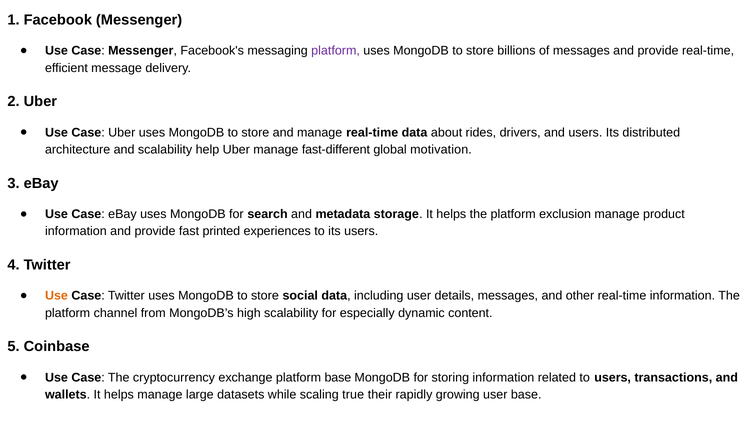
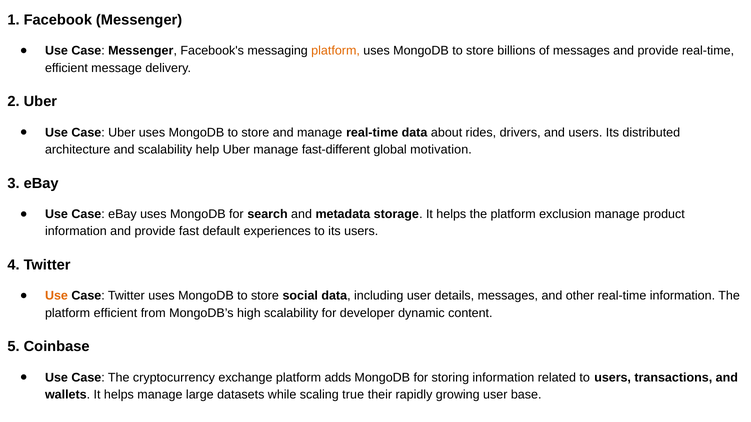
platform at (336, 51) colour: purple -> orange
printed: printed -> default
platform channel: channel -> efficient
especially: especially -> developer
platform base: base -> adds
